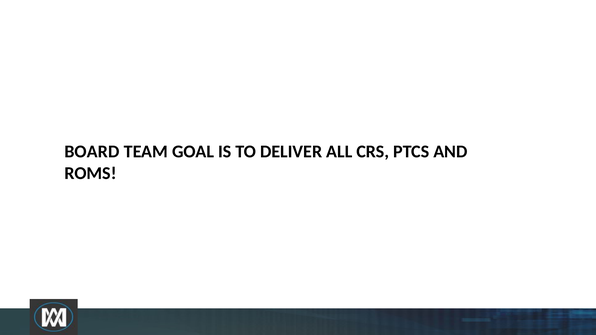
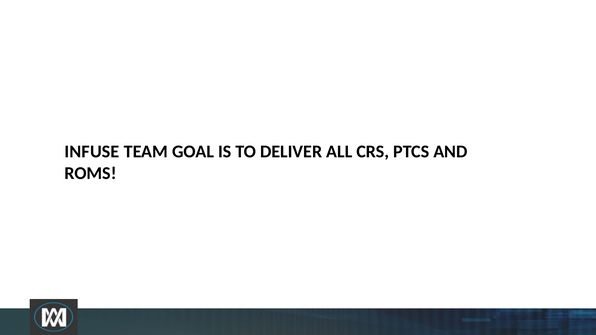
BOARD: BOARD -> INFUSE
